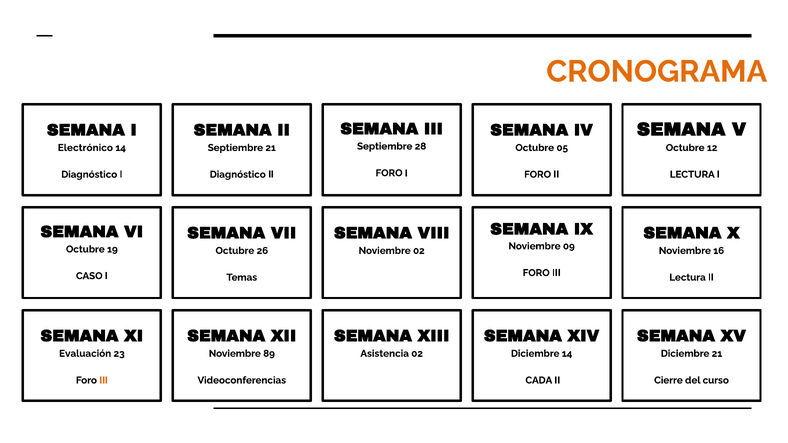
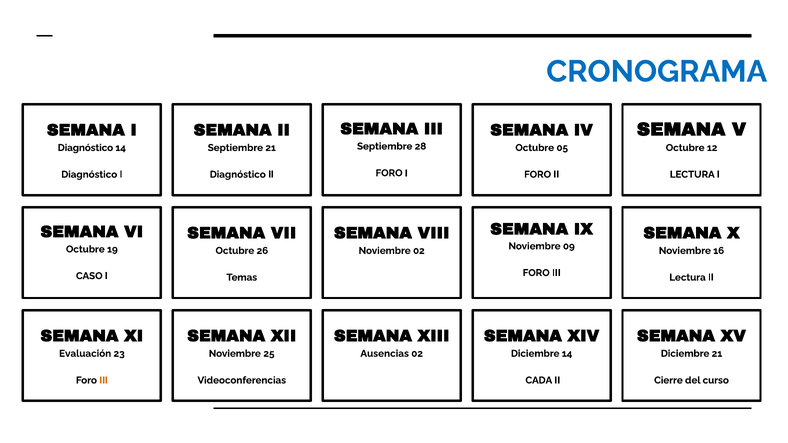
CRONOGRAMA colour: orange -> blue
Electrónico at (85, 148): Electrónico -> Diagnóstico
89: 89 -> 25
Asistencia: Asistencia -> Ausencias
